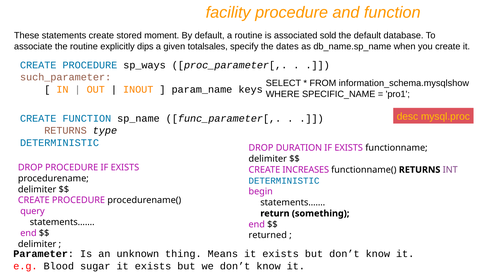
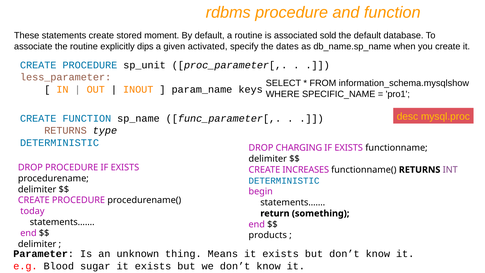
facility: facility -> rdbms
totalsales: totalsales -> activated
sp_ways: sp_ways -> sp_unit
such_parameter: such_parameter -> less_parameter
DURATION: DURATION -> CHARGING
query: query -> today
returned: returned -> products
